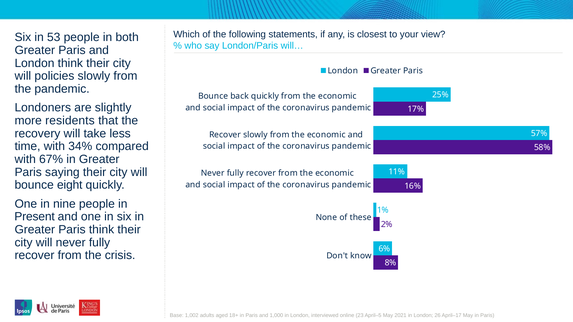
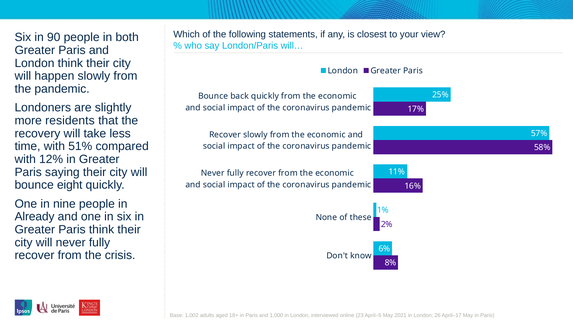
53: 53 -> 90
policies: policies -> happen
34%: 34% -> 51%
67%: 67% -> 12%
Present: Present -> Already
